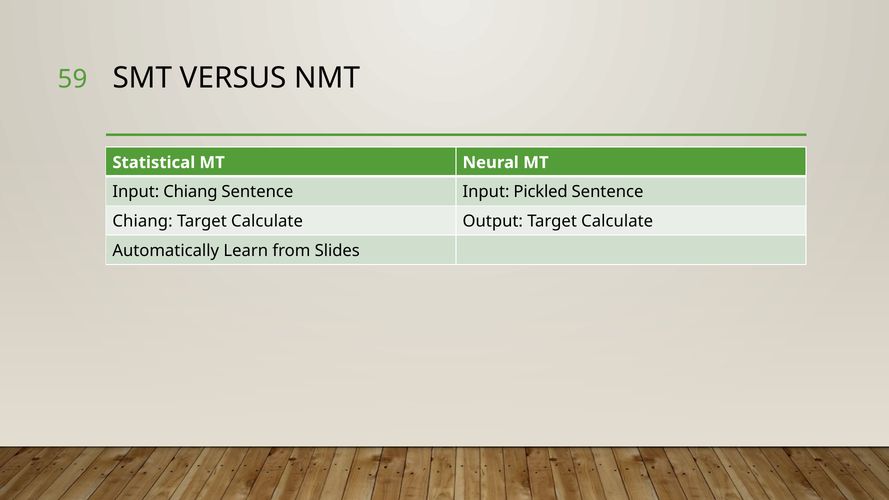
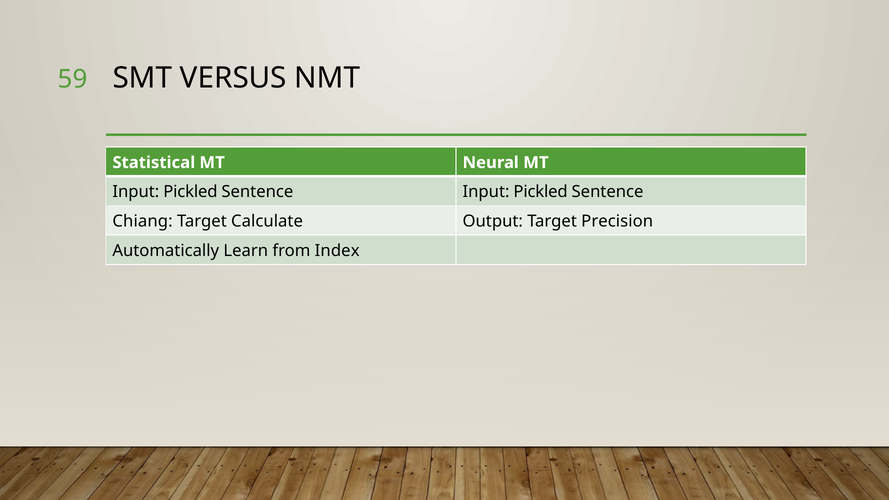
Chiang at (190, 192): Chiang -> Pickled
Output Target Calculate: Calculate -> Precision
Slides: Slides -> Index
